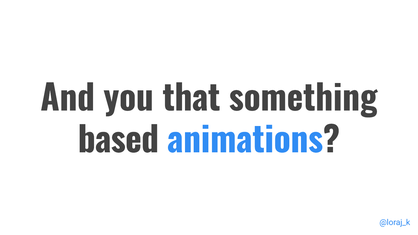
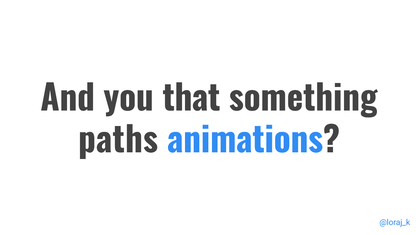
based: based -> paths
